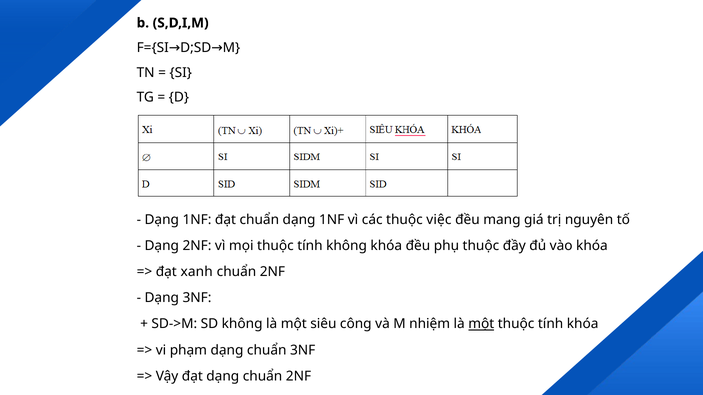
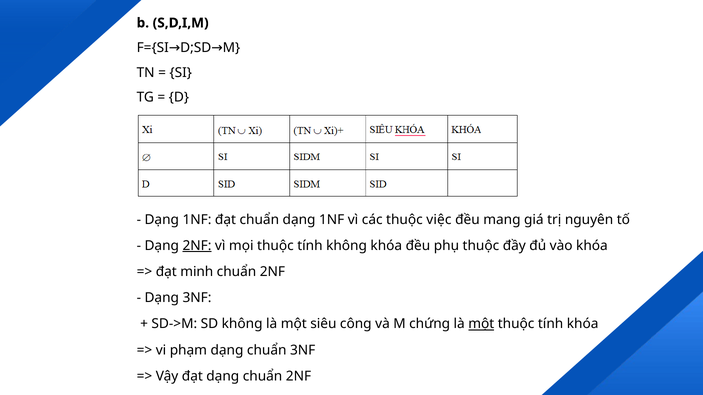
2NF at (197, 246) underline: none -> present
xanh: xanh -> minh
nhiệm: nhiệm -> chứng
